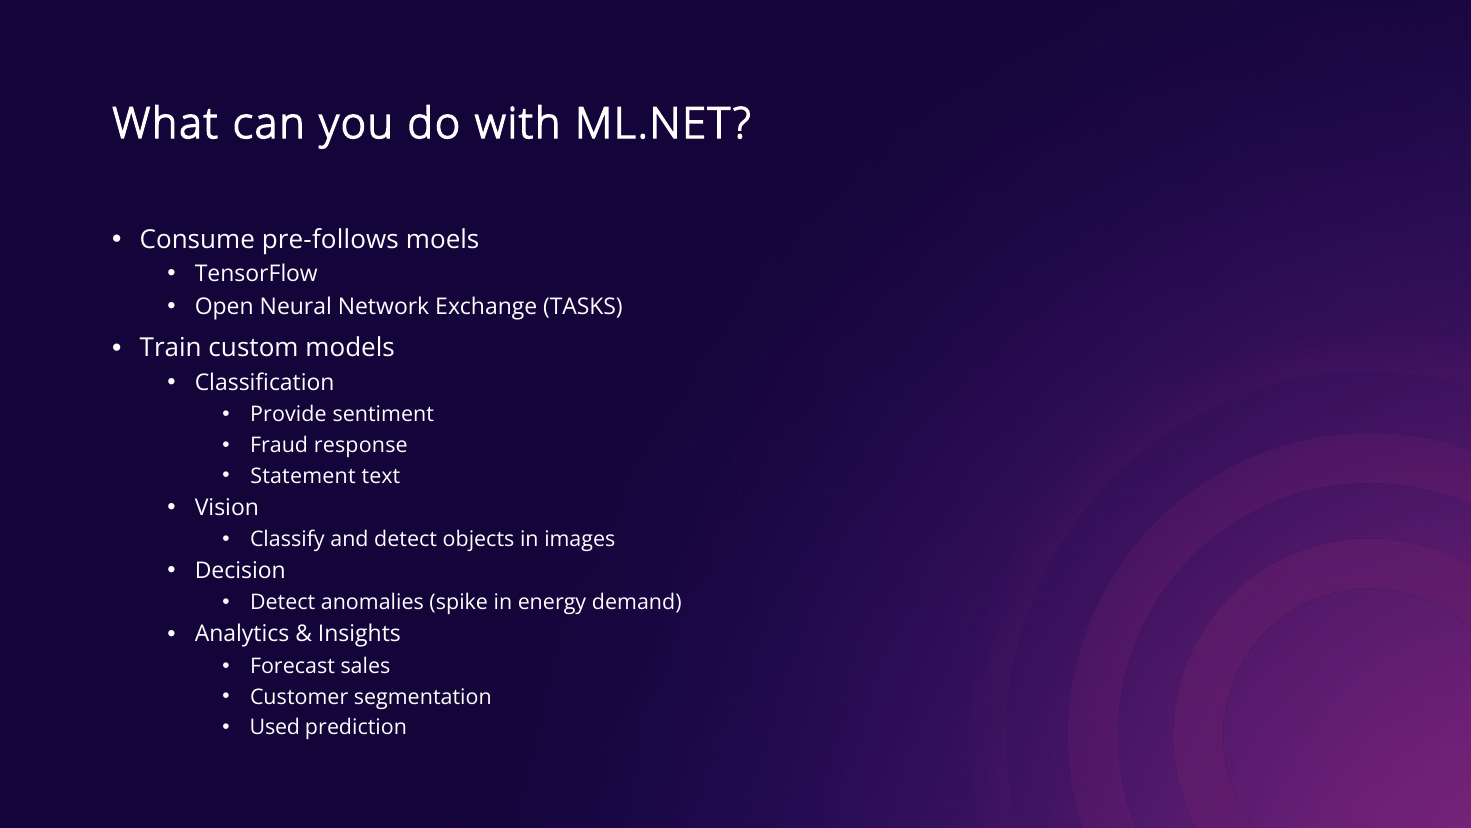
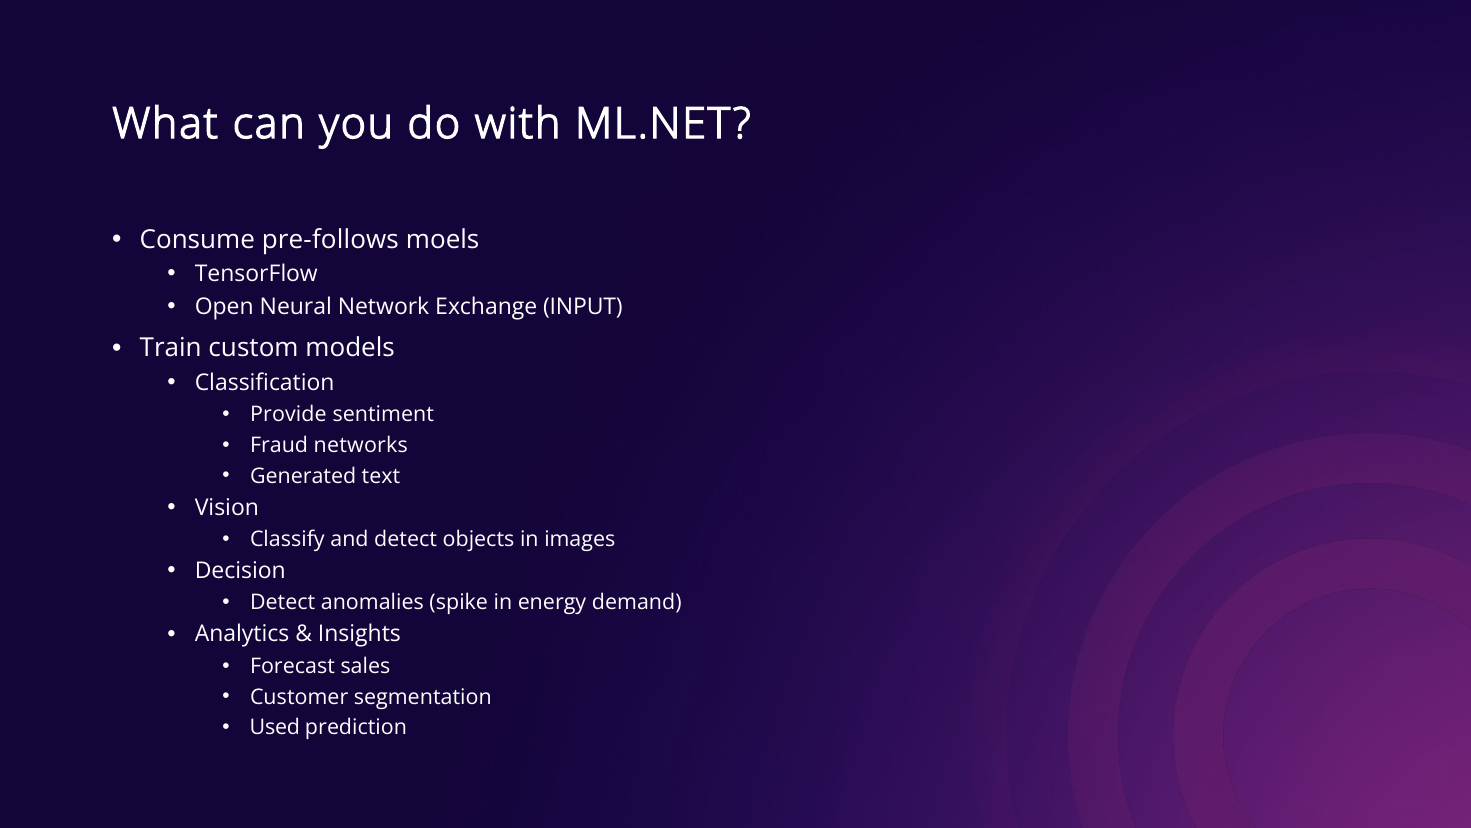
TASKS: TASKS -> INPUT
response: response -> networks
Statement: Statement -> Generated
